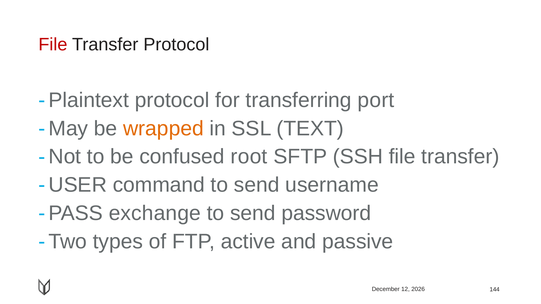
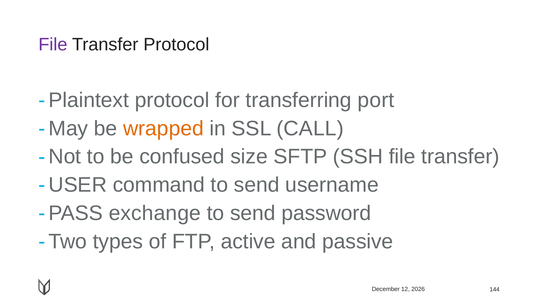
File at (53, 45) colour: red -> purple
TEXT: TEXT -> CALL
root: root -> size
